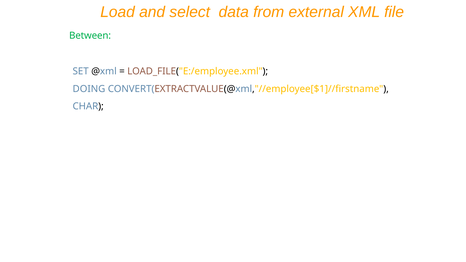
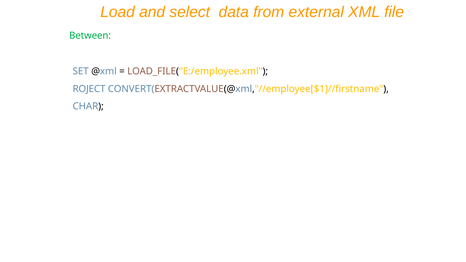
DOING: DOING -> ROJECT
